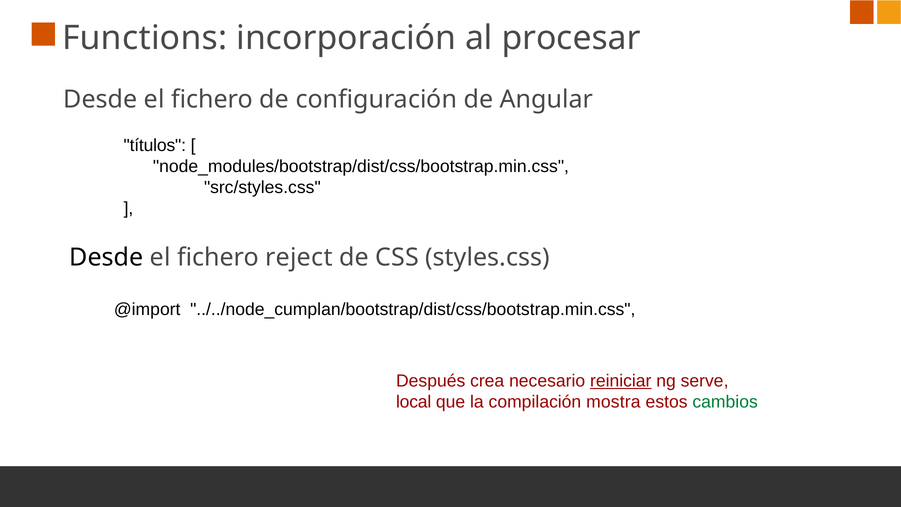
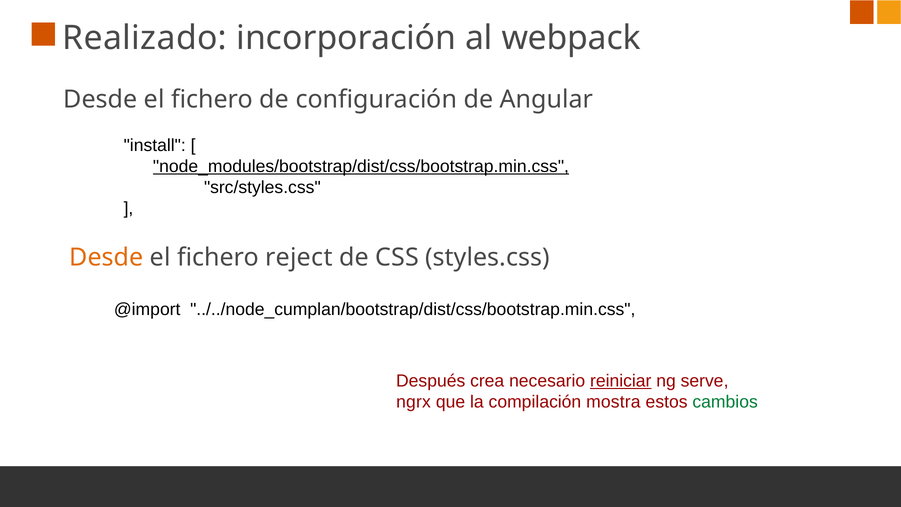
Functions: Functions -> Realizado
procesar: procesar -> webpack
títulos: títulos -> install
node_modules/bootstrap/dist/css/bootstrap.min.css underline: none -> present
Desde at (106, 258) colour: black -> orange
local: local -> ngrx
